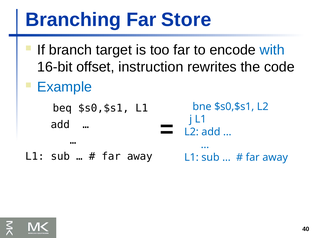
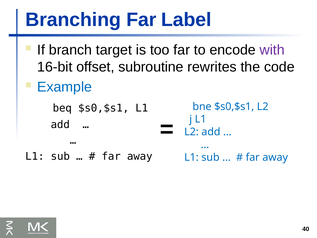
Store: Store -> Label
with colour: blue -> purple
instruction: instruction -> subroutine
